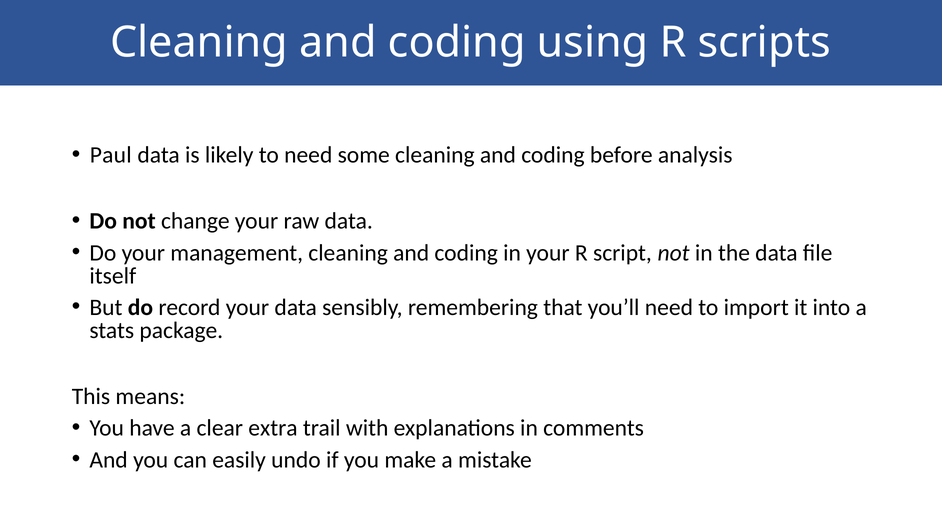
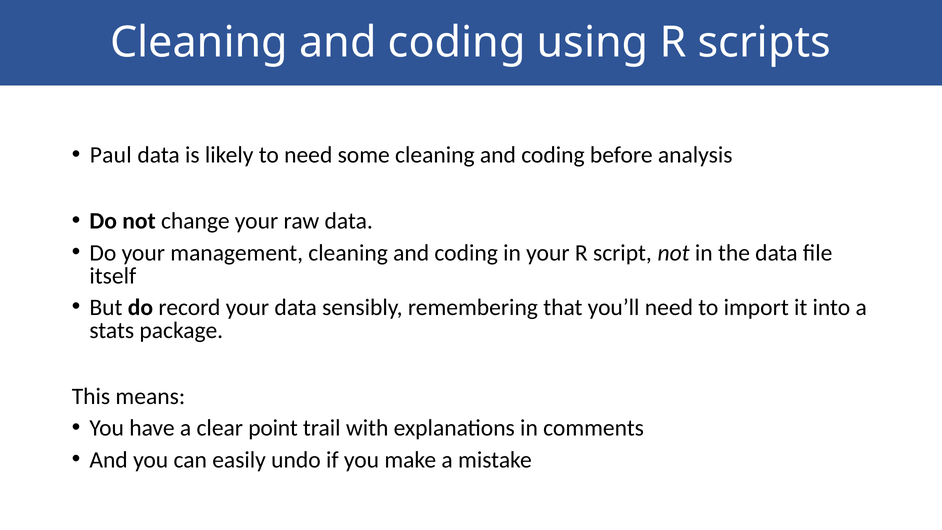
extra: extra -> point
